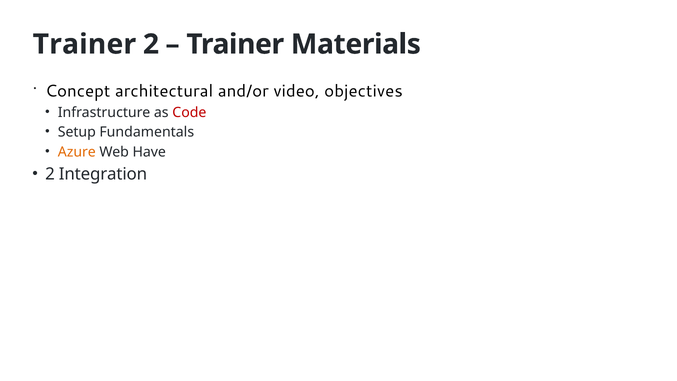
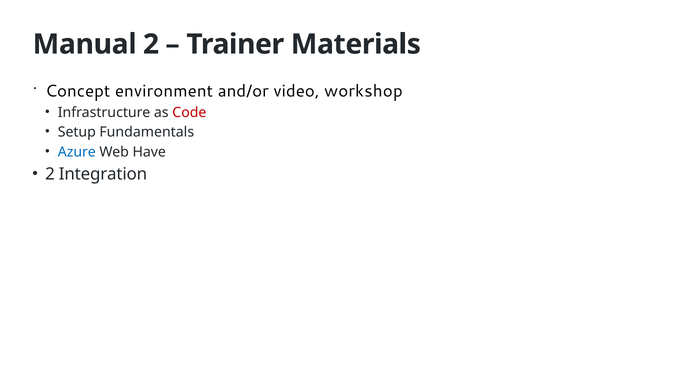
Trainer at (84, 44): Trainer -> Manual
architectural: architectural -> environment
objectives: objectives -> workshop
Azure colour: orange -> blue
